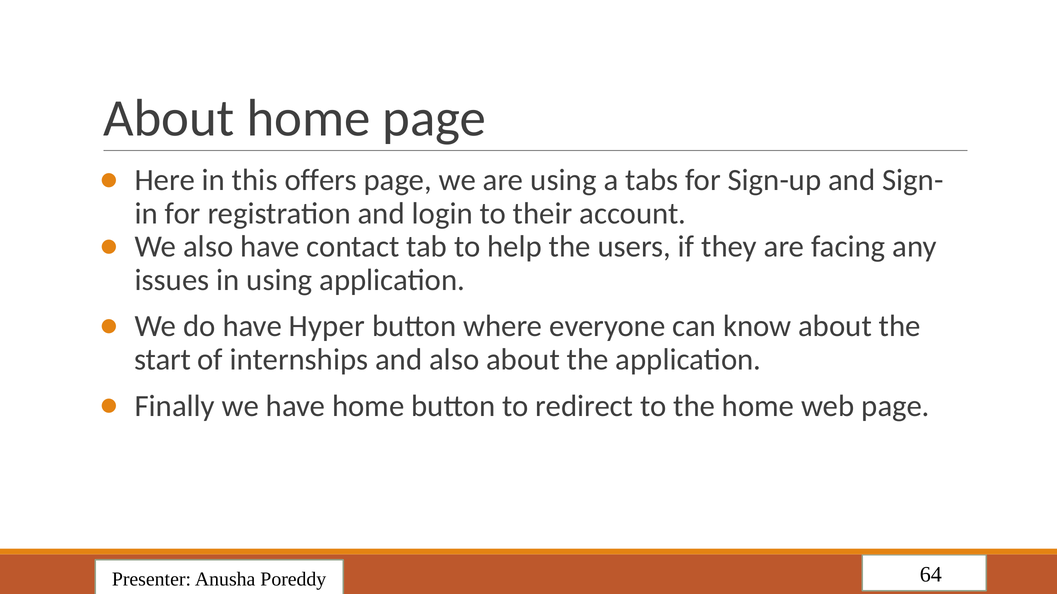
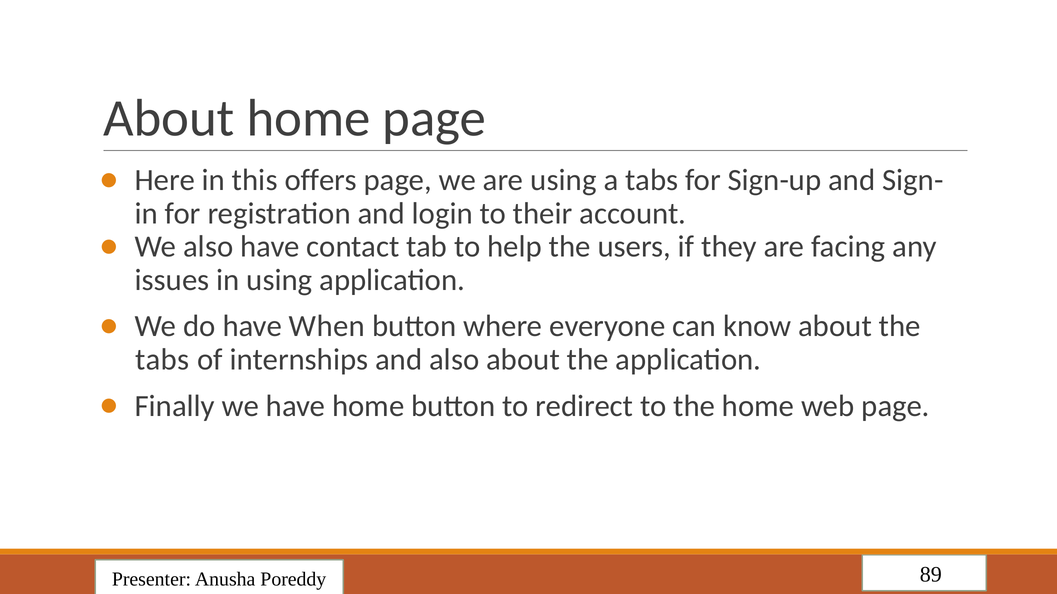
Hyper: Hyper -> When
start at (163, 360): start -> tabs
64: 64 -> 89
